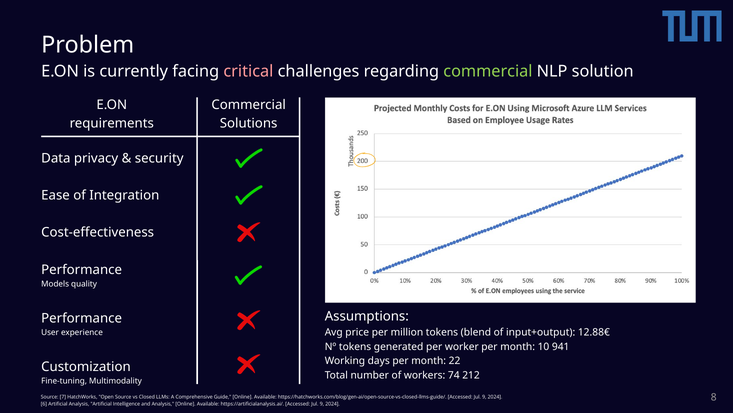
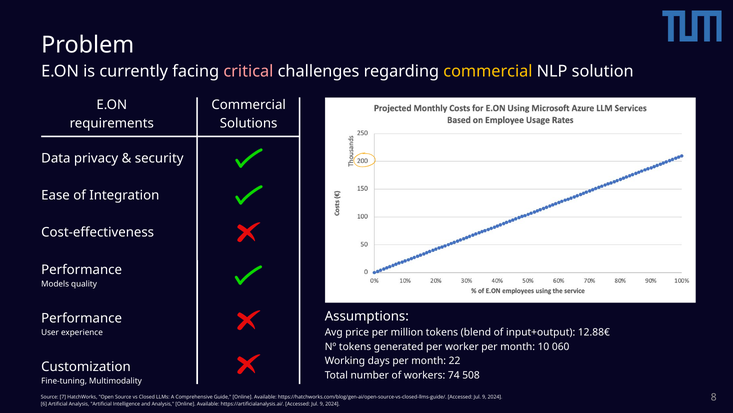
commercial at (488, 71) colour: light green -> yellow
941: 941 -> 060
212: 212 -> 508
